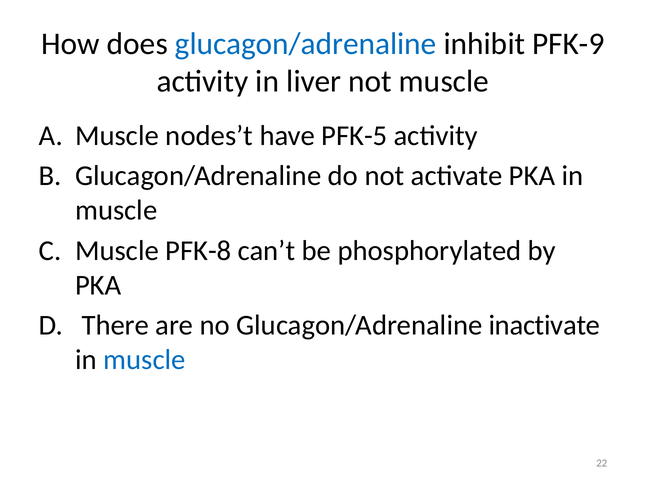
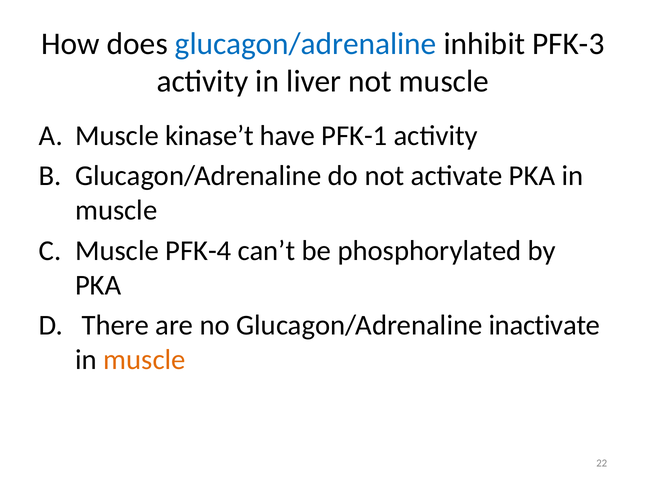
PFK-9: PFK-9 -> PFK-3
nodes’t: nodes’t -> kinase’t
PFK-5: PFK-5 -> PFK-1
PFK-8: PFK-8 -> PFK-4
muscle at (144, 360) colour: blue -> orange
